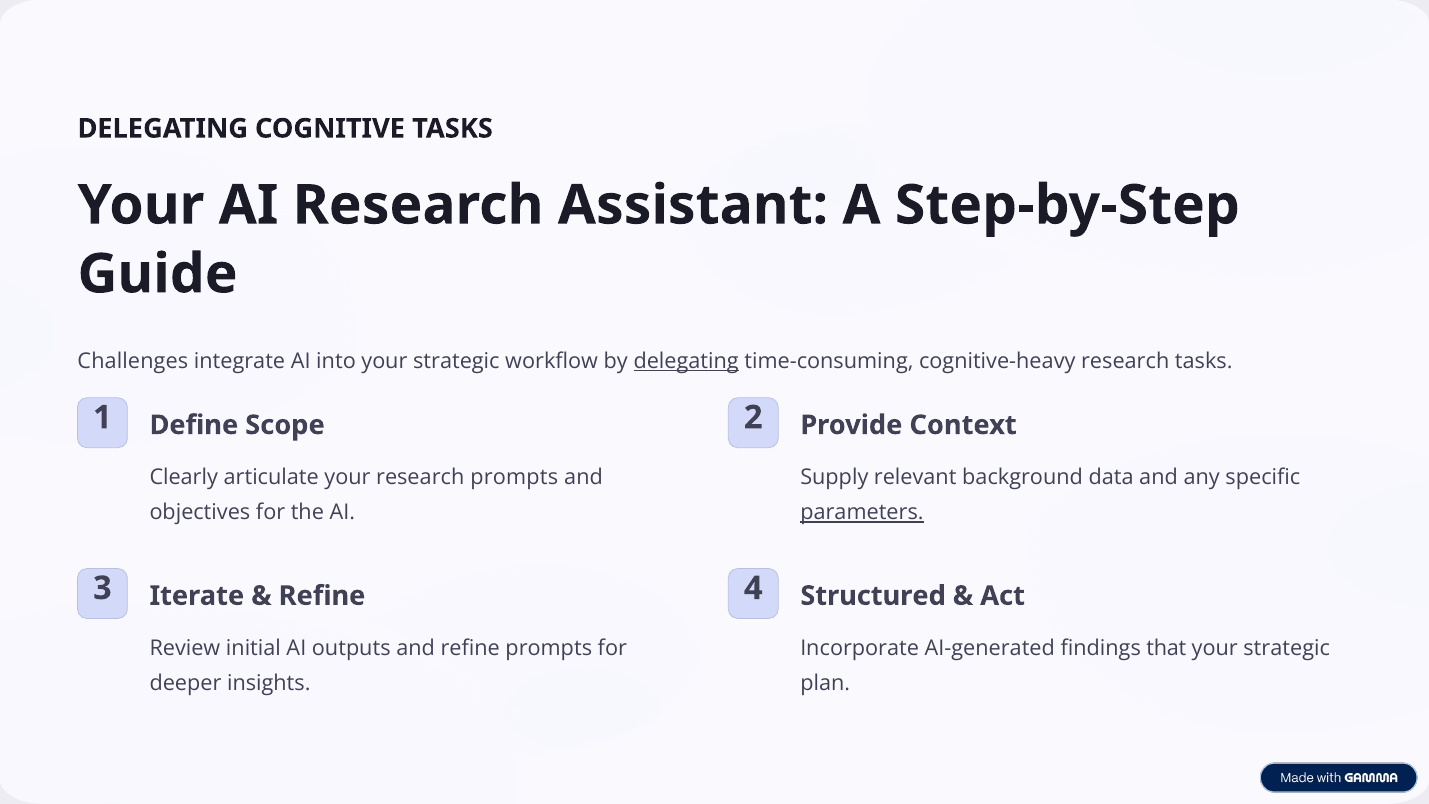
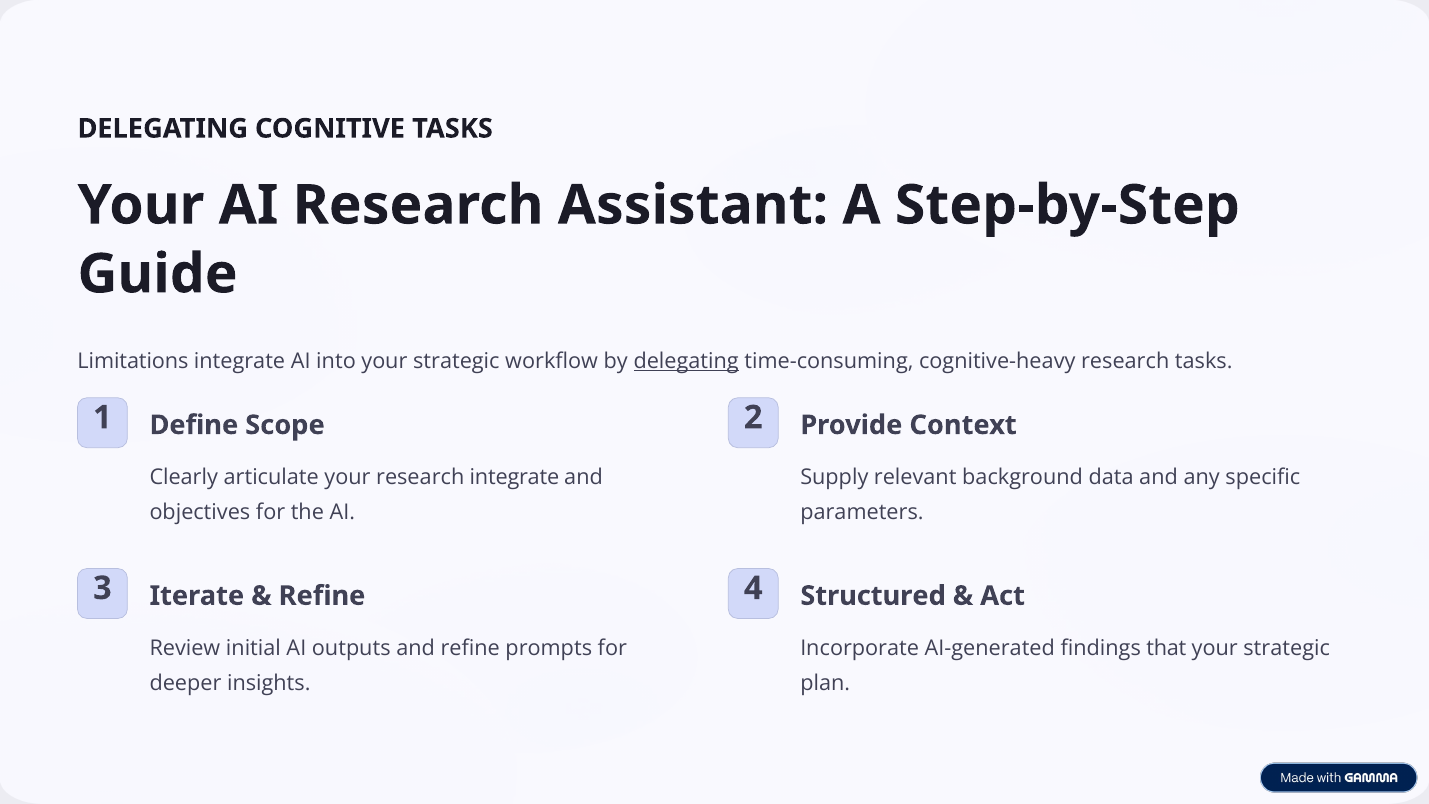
Challenges: Challenges -> Limitations
research prompts: prompts -> integrate
parameters underline: present -> none
